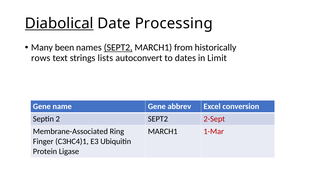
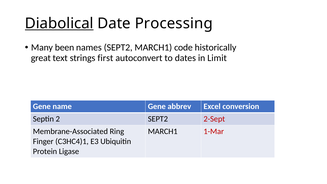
SEPT2 at (118, 48) underline: present -> none
from: from -> code
rows: rows -> great
lists: lists -> first
